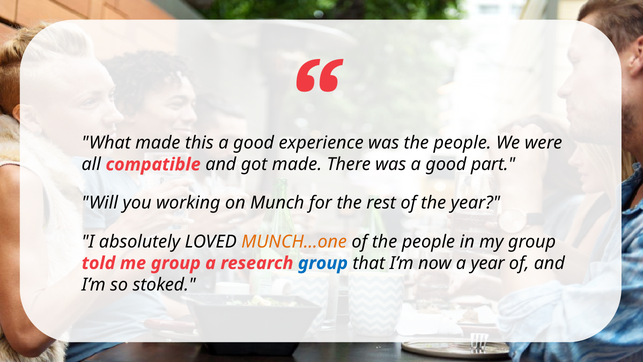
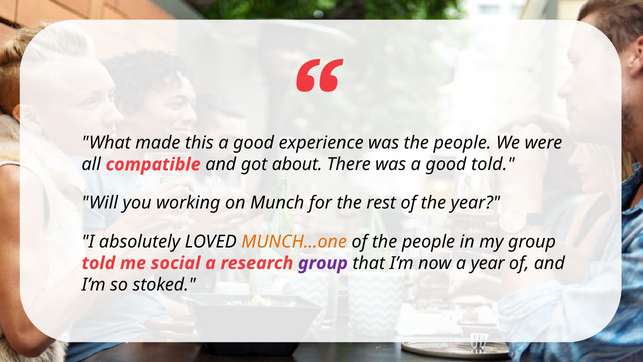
got made: made -> about
good part: part -> told
me group: group -> social
group at (323, 263) colour: blue -> purple
